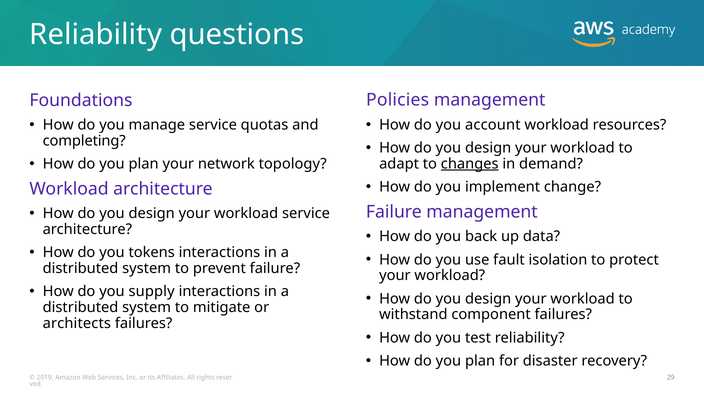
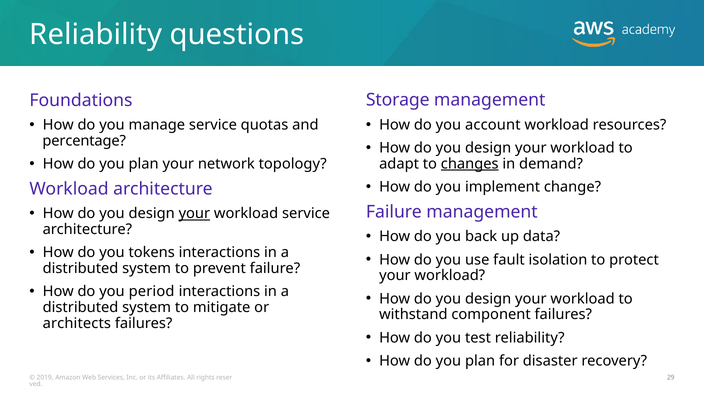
Policies: Policies -> Storage
completing: completing -> percentage
your at (194, 214) underline: none -> present
supply: supply -> period
